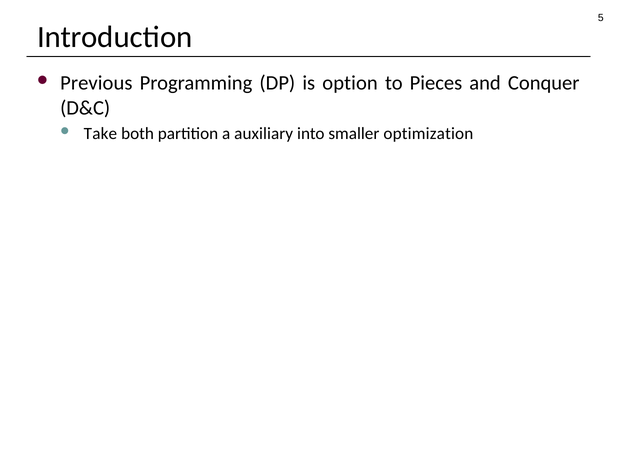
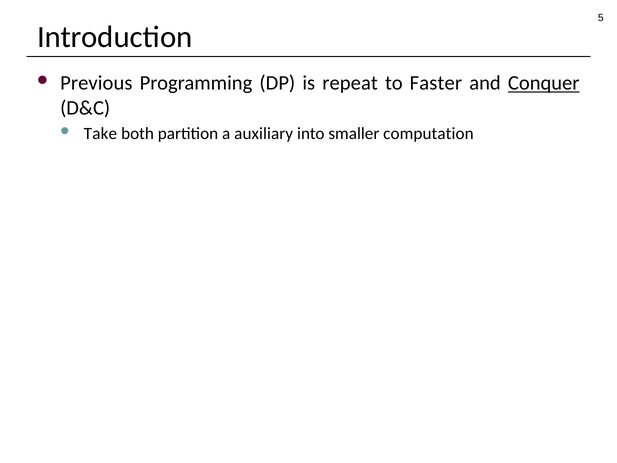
option: option -> repeat
Pieces: Pieces -> Faster
Conquer underline: none -> present
optimization: optimization -> computation
